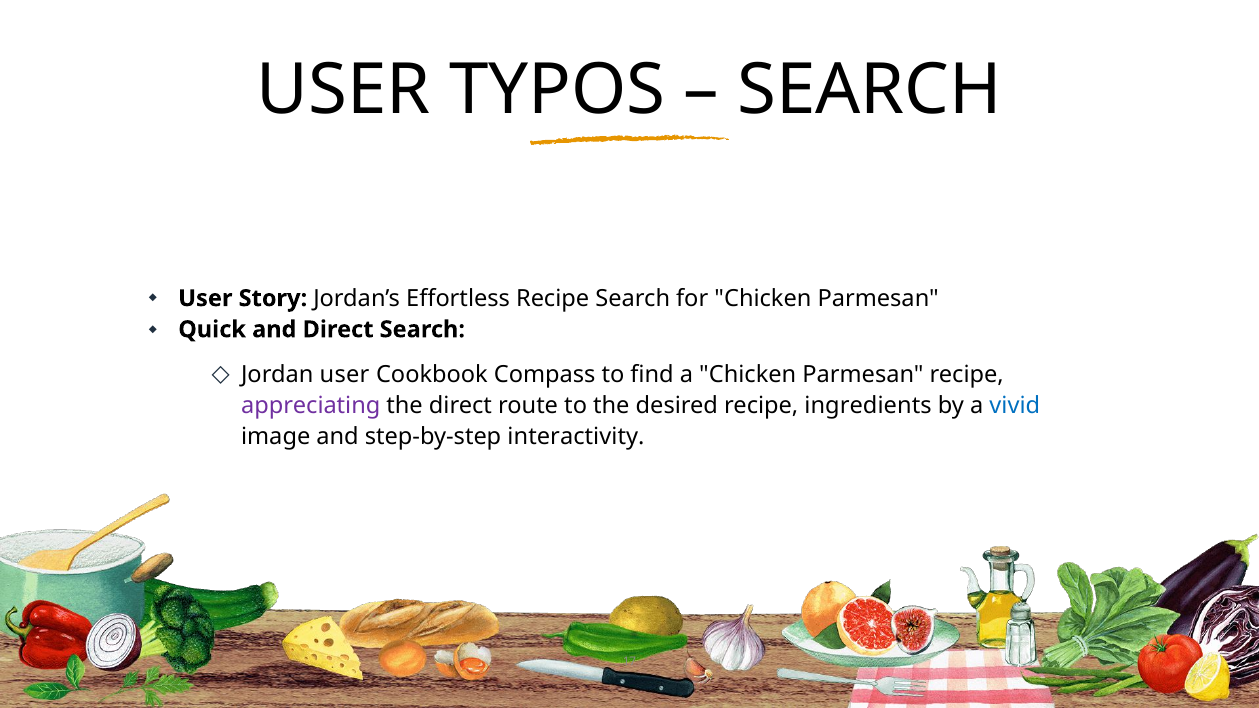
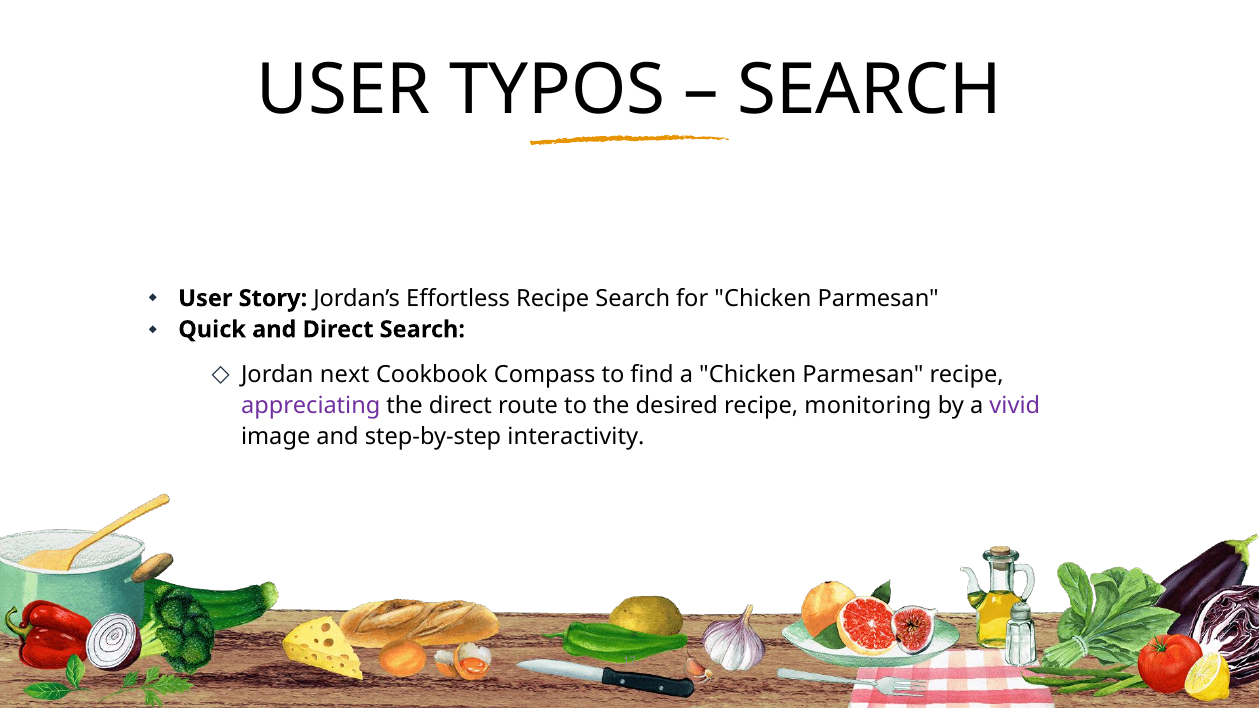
Jordan user: user -> next
ingredients: ingredients -> monitoring
vivid colour: blue -> purple
